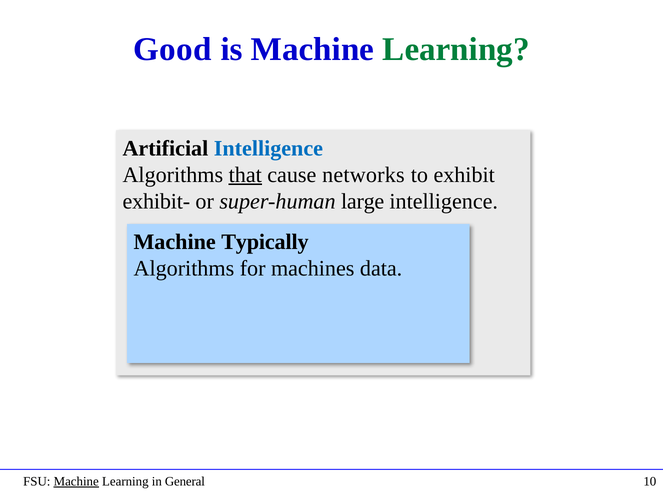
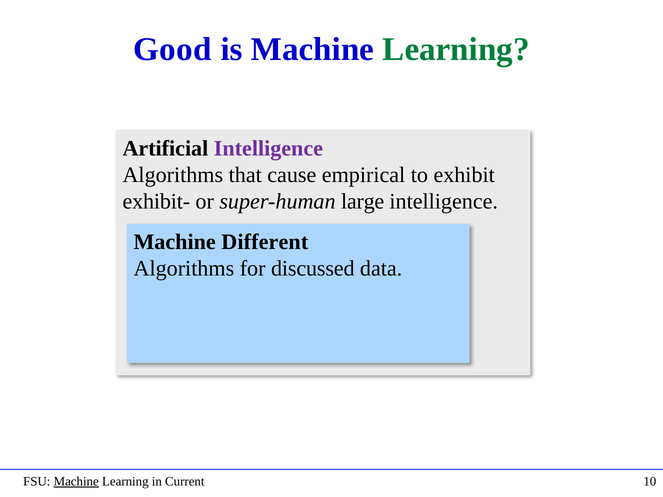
Intelligence at (268, 148) colour: blue -> purple
that underline: present -> none
networks: networks -> empirical
Typically: Typically -> Different
machines: machines -> discussed
General: General -> Current
